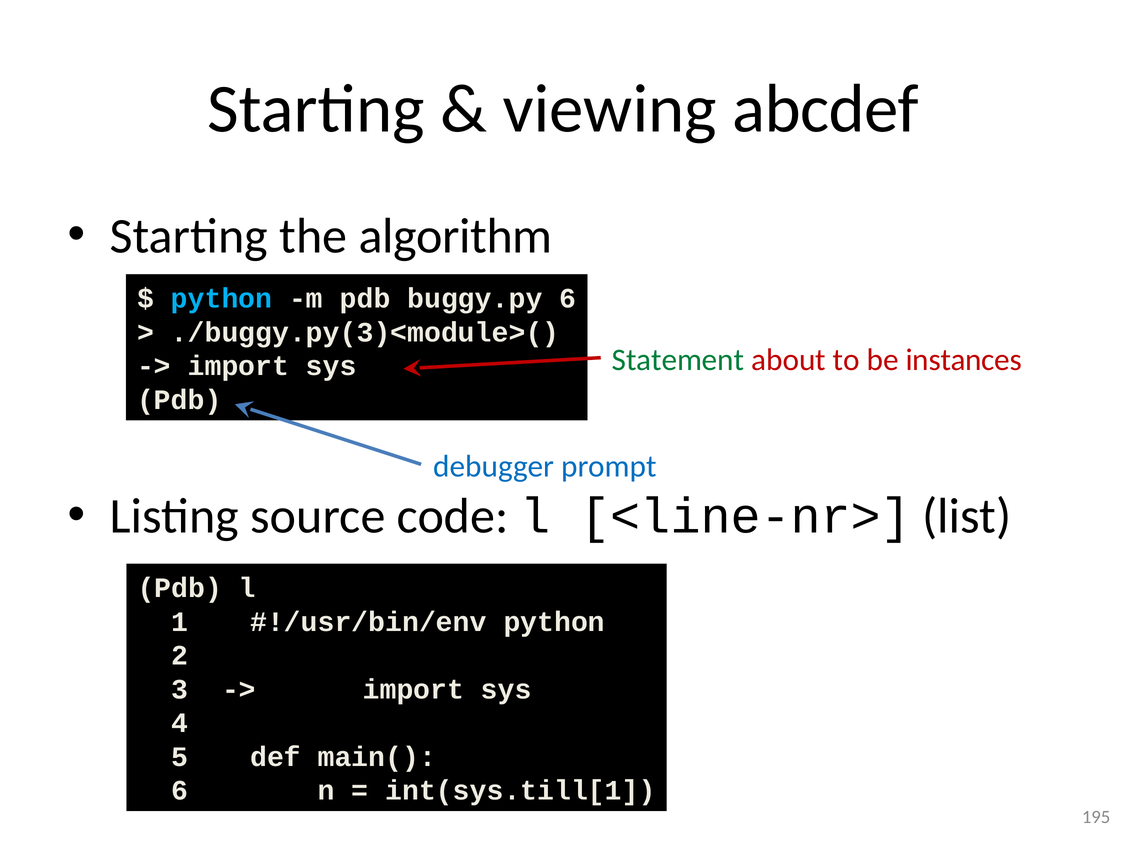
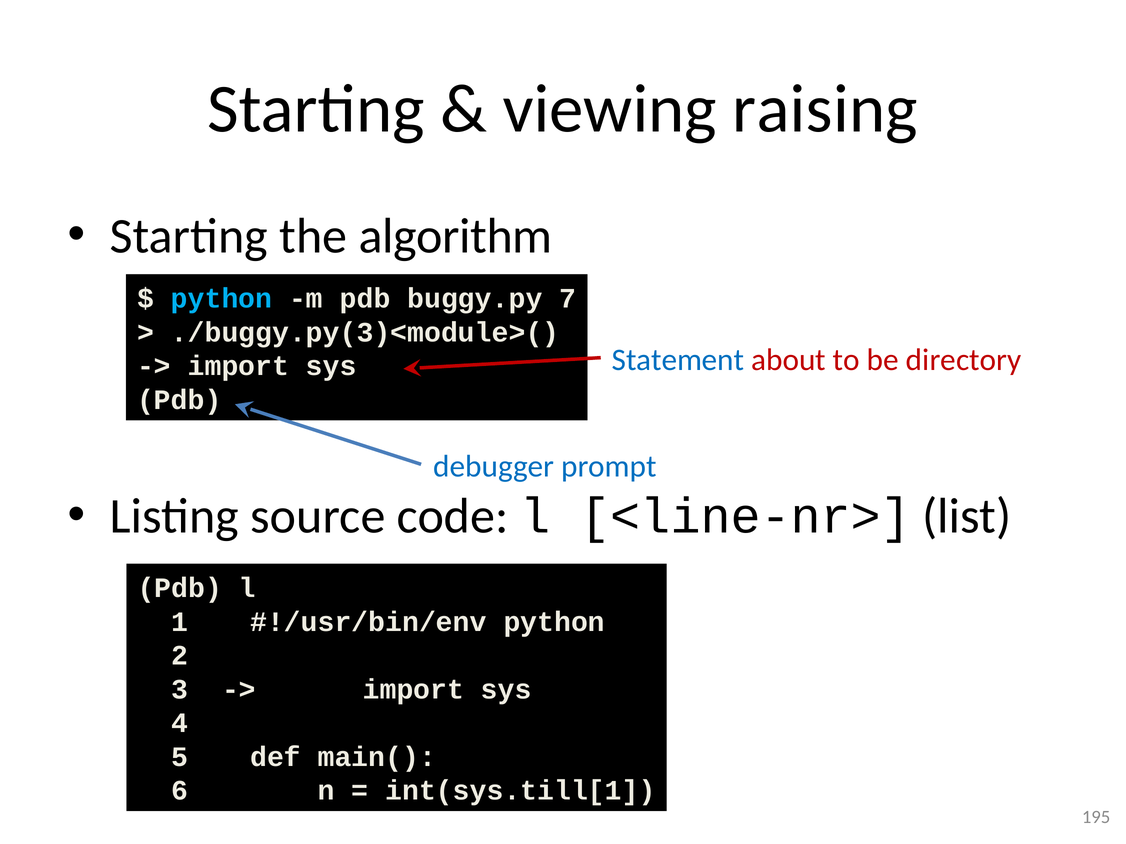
abcdef: abcdef -> raising
buggy.py 6: 6 -> 7
Statement colour: green -> blue
instances: instances -> directory
